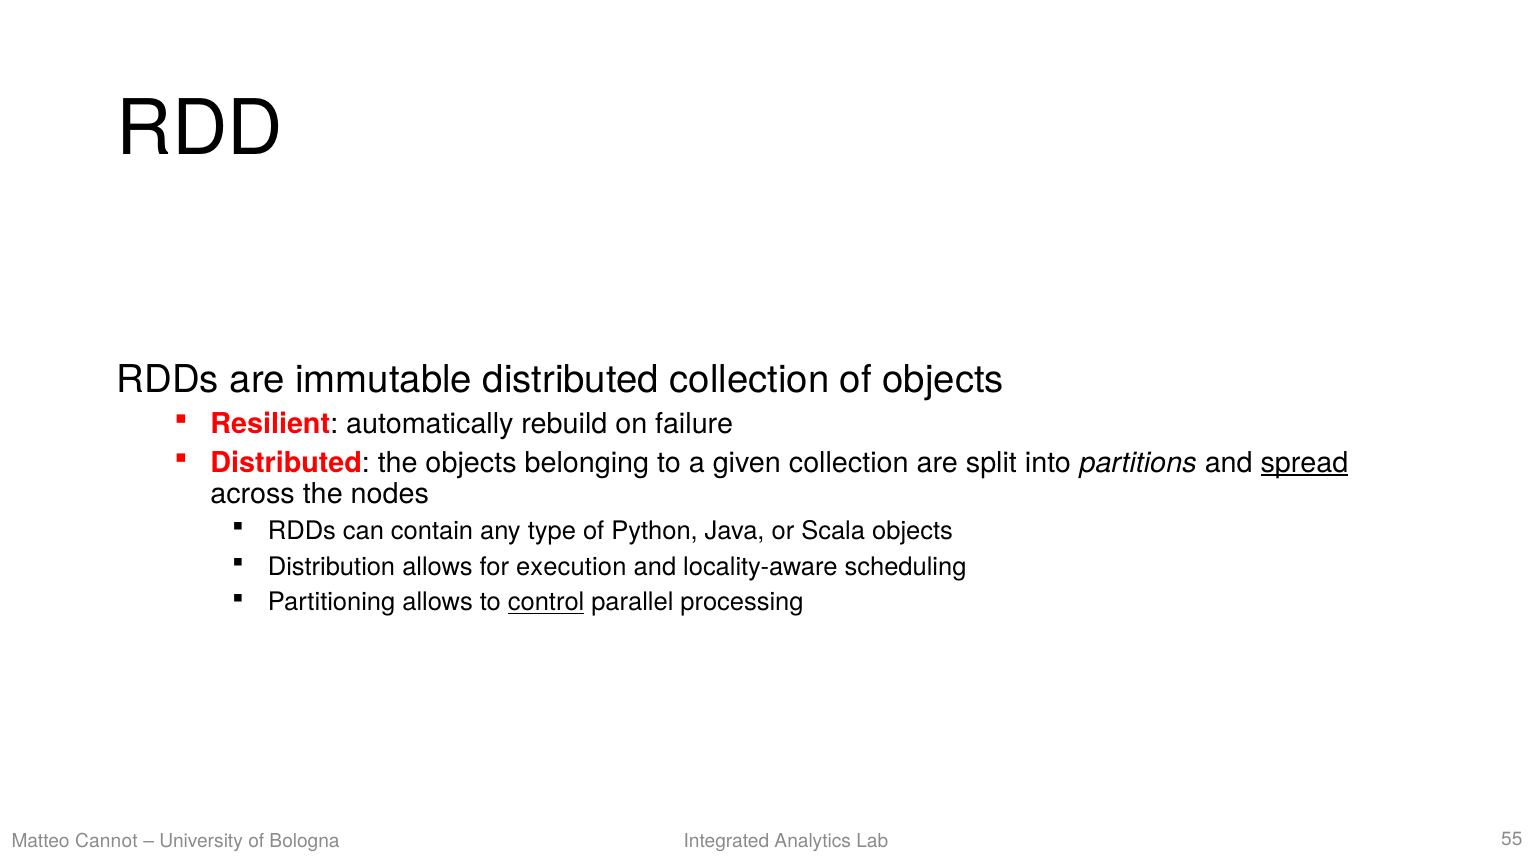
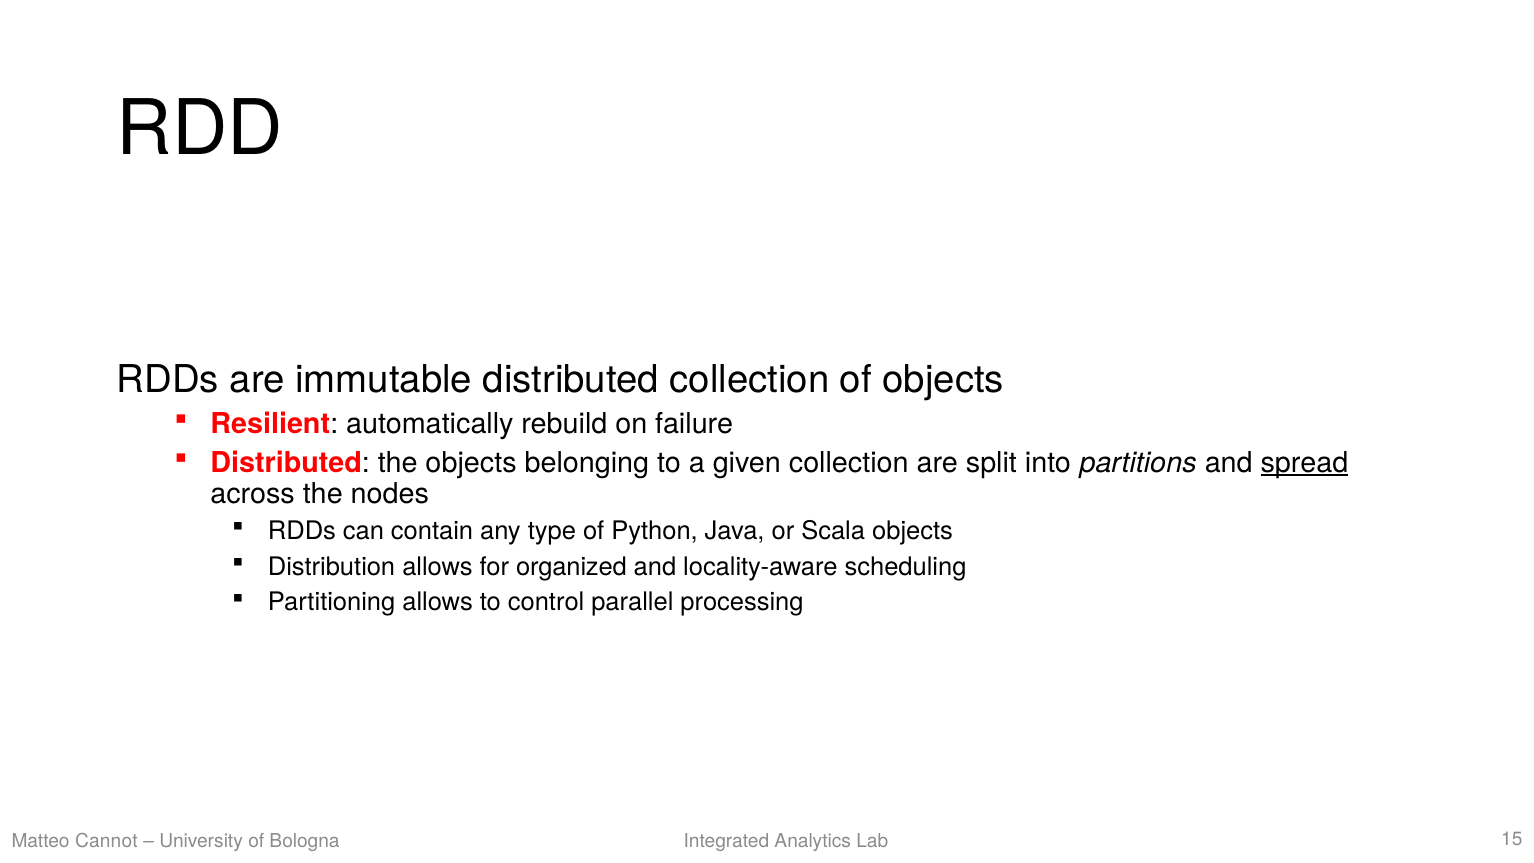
execution: execution -> organized
control underline: present -> none
55: 55 -> 15
